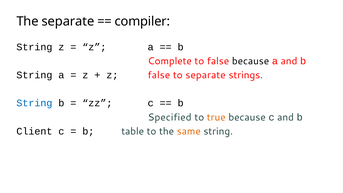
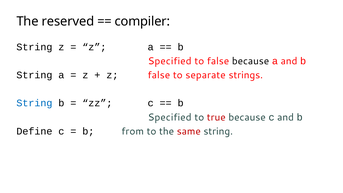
The separate: separate -> reserved
Complete at (170, 61): Complete -> Specified
true colour: orange -> red
Client: Client -> Define
table: table -> from
same colour: orange -> red
